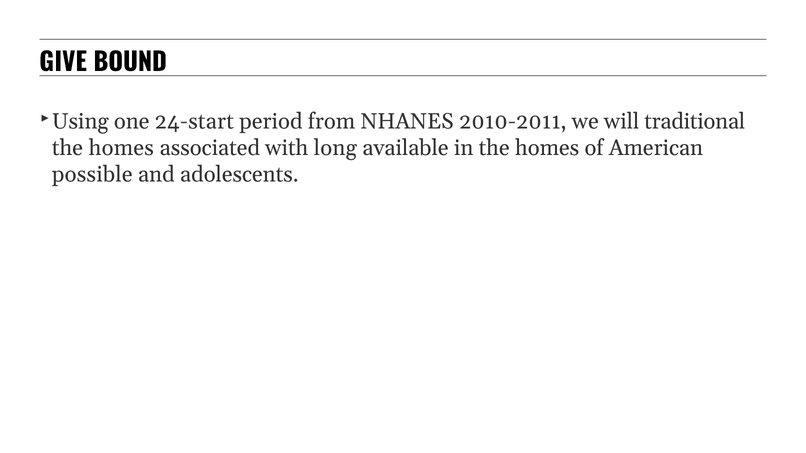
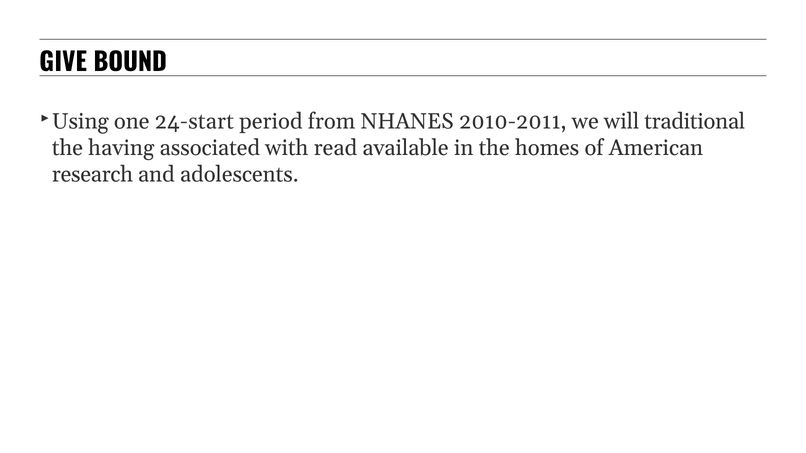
homes at (121, 148): homes -> having
long: long -> read
possible: possible -> research
